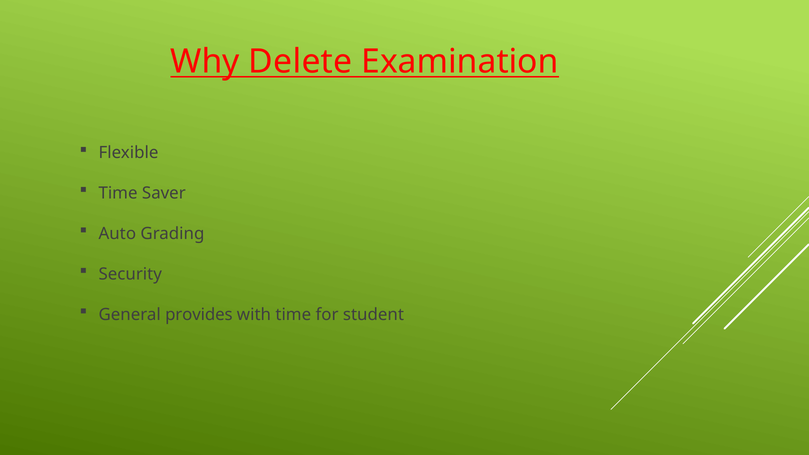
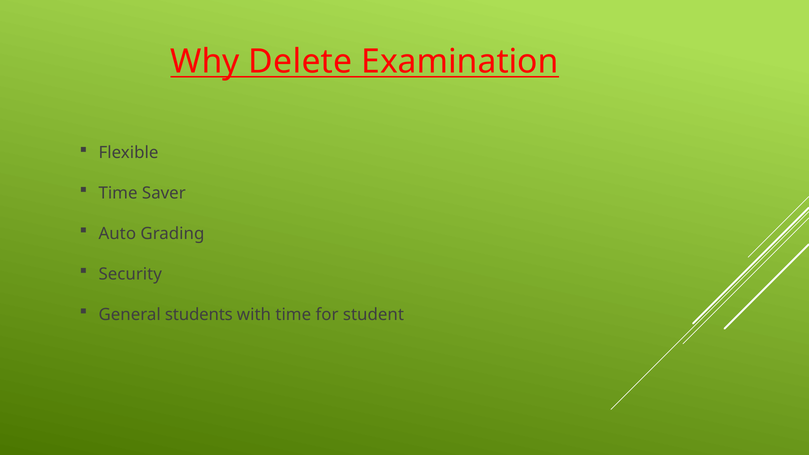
provides: provides -> students
